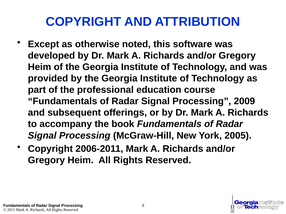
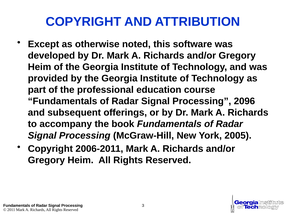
2009: 2009 -> 2096
